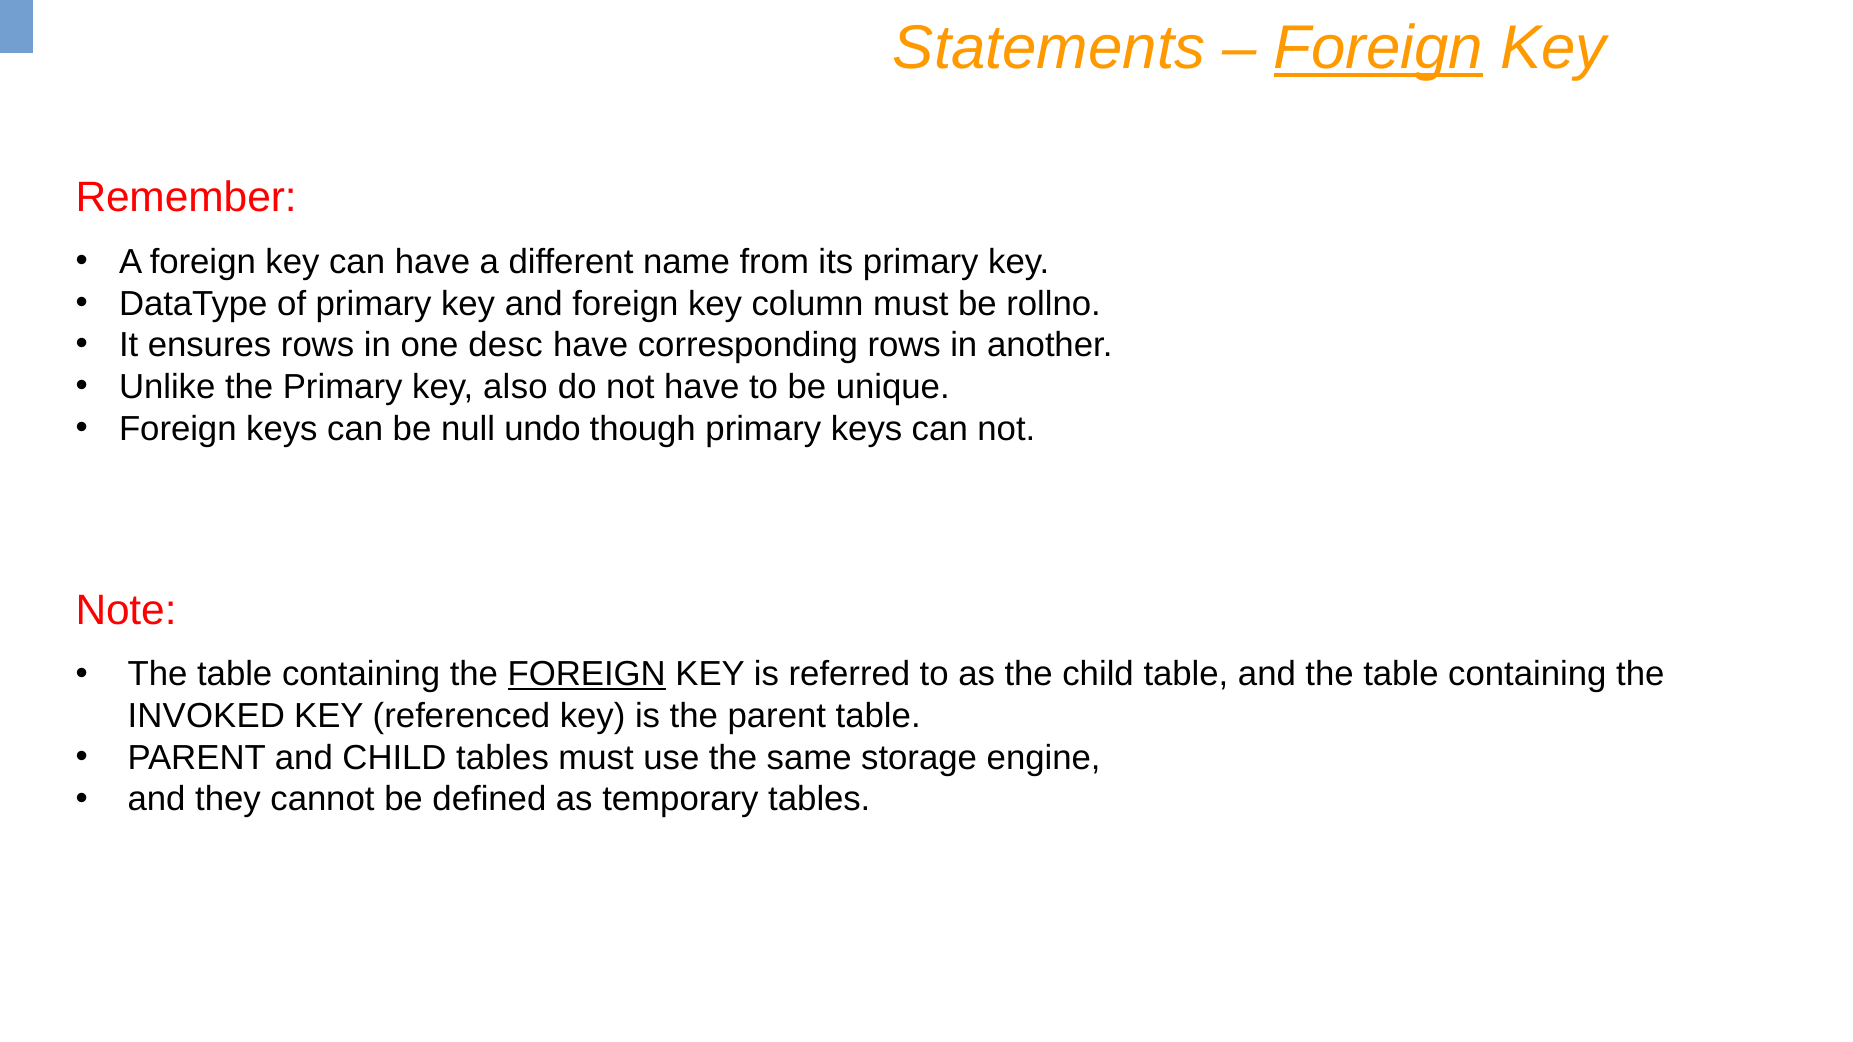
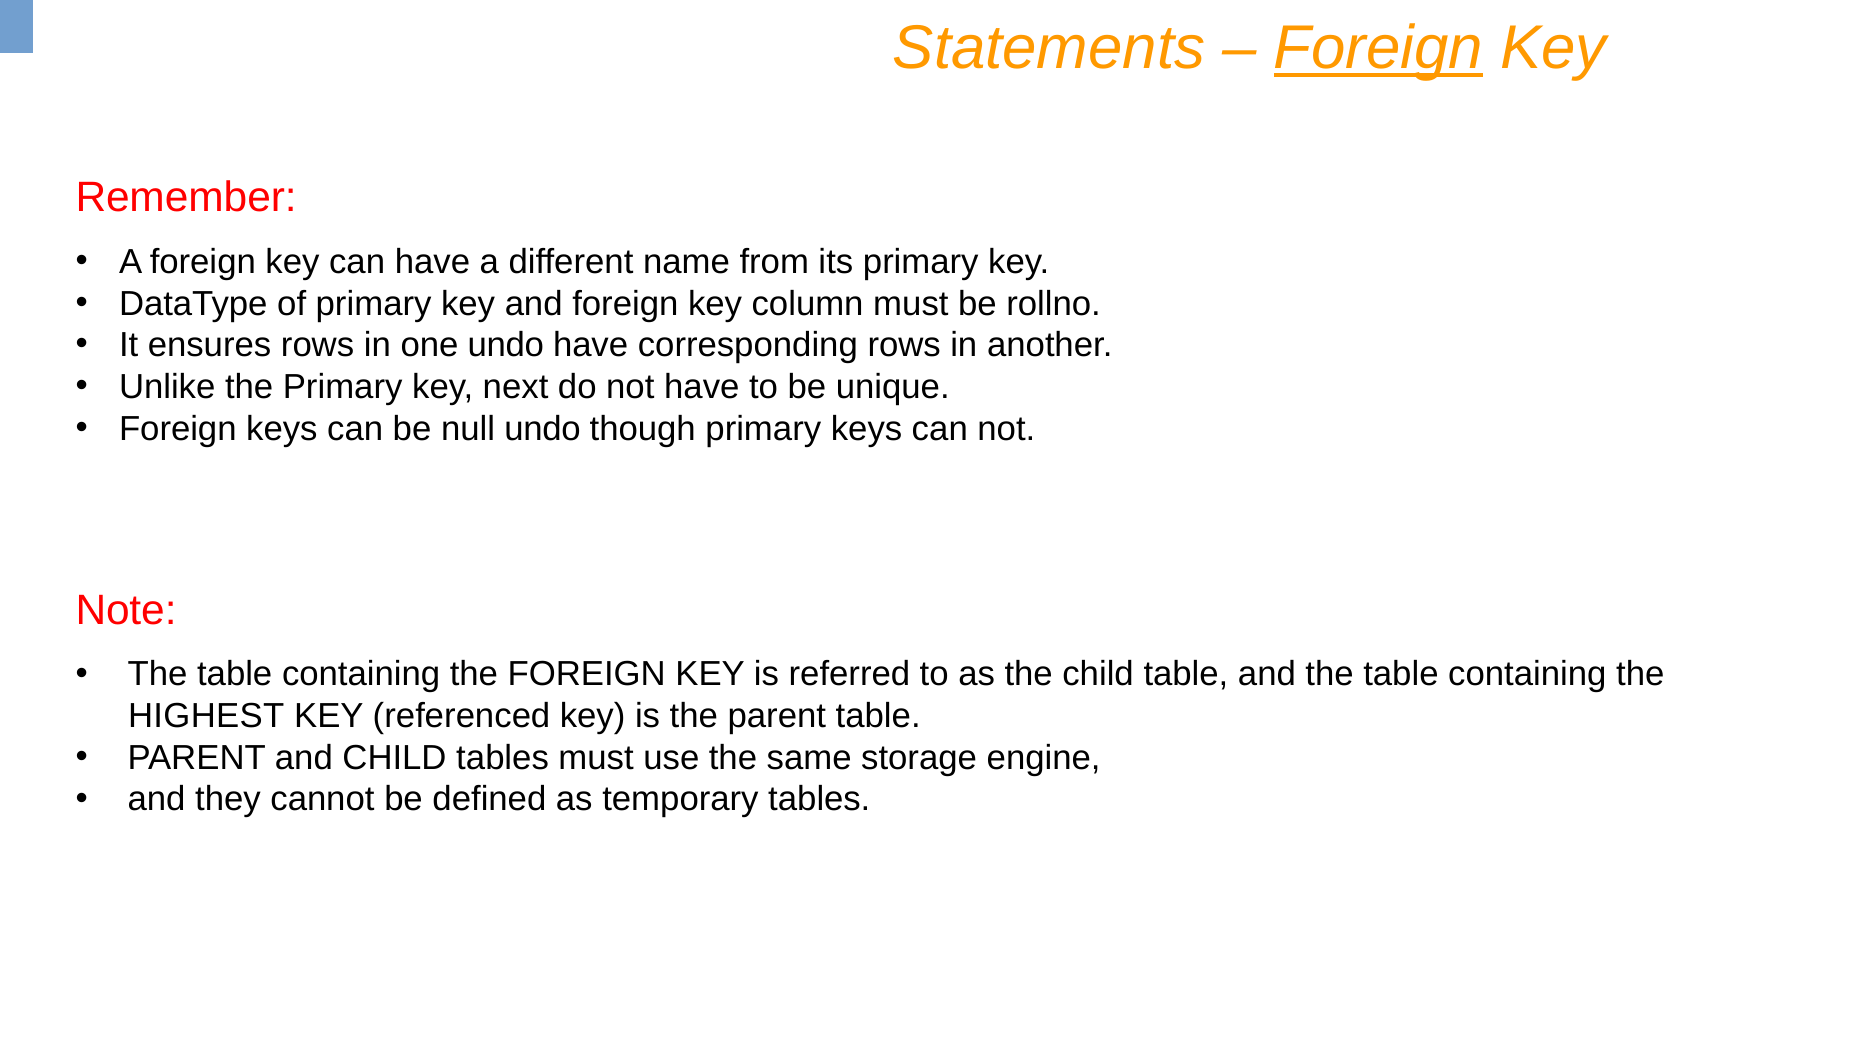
one desc: desc -> undo
also: also -> next
FOREIGN at (587, 675) underline: present -> none
INVOKED: INVOKED -> HIGHEST
